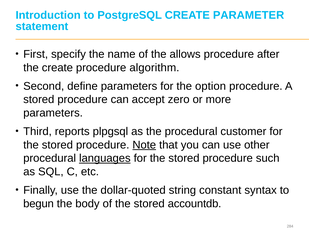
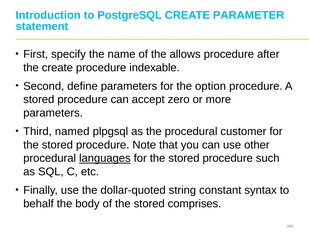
algorithm: algorithm -> indexable
reports: reports -> named
Note underline: present -> none
begun: begun -> behalf
accountdb: accountdb -> comprises
